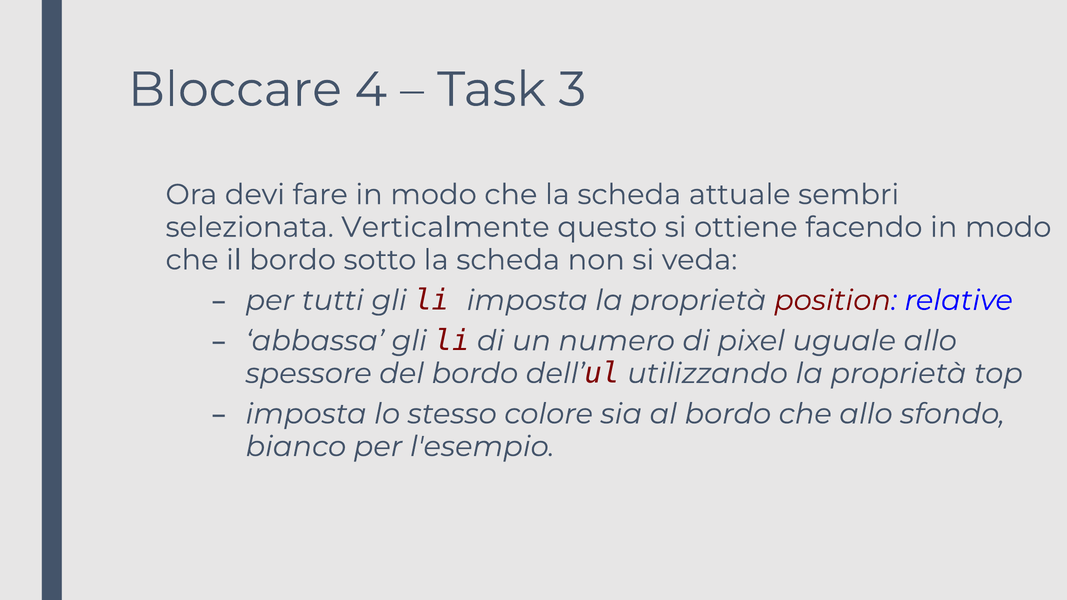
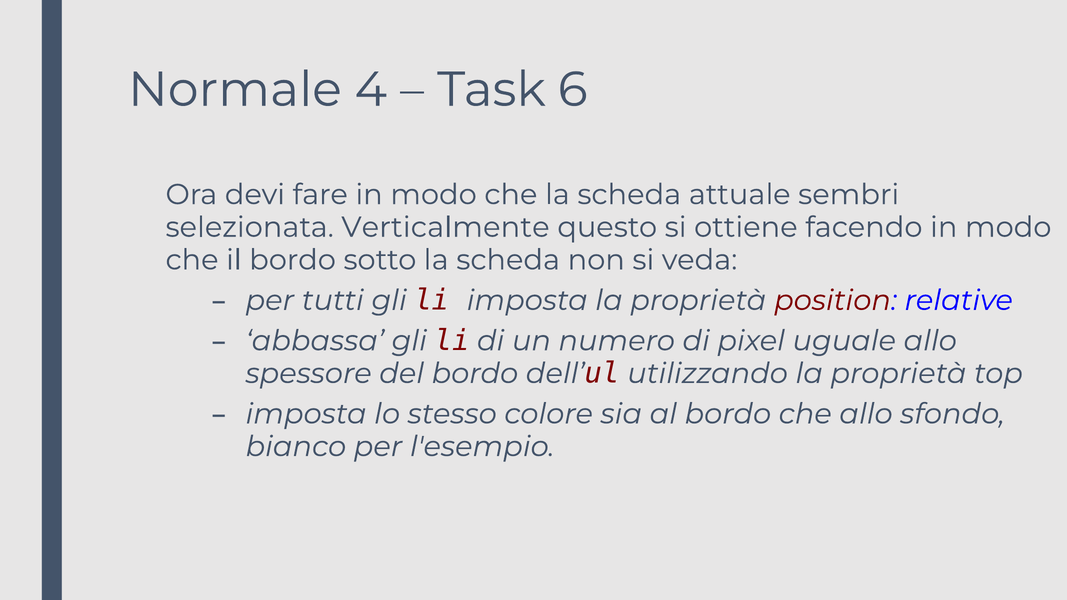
Bloccare: Bloccare -> Normale
3: 3 -> 6
